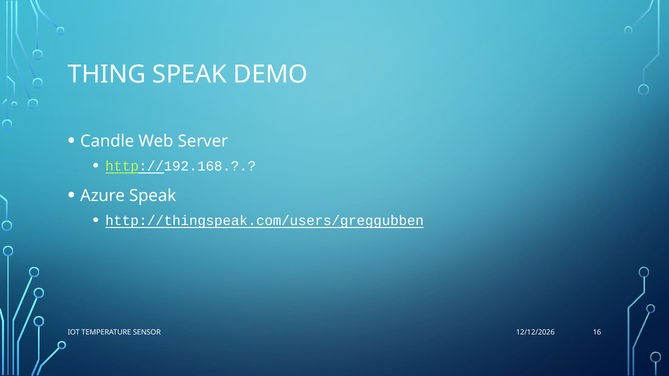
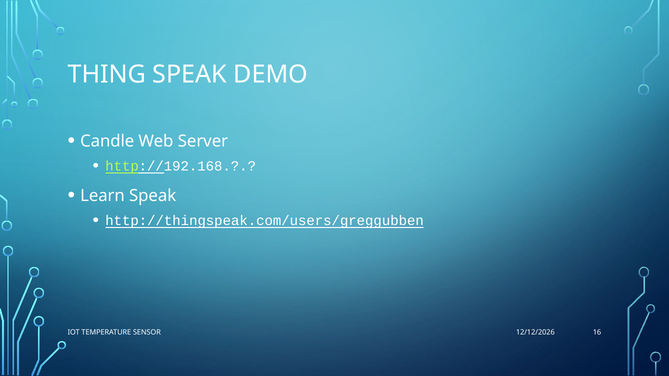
Azure: Azure -> Learn
